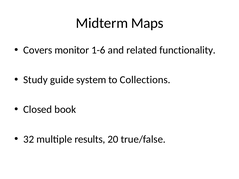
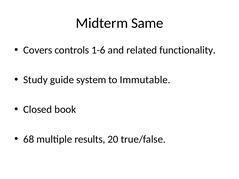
Maps: Maps -> Same
monitor: monitor -> controls
Collections: Collections -> Immutable
32: 32 -> 68
